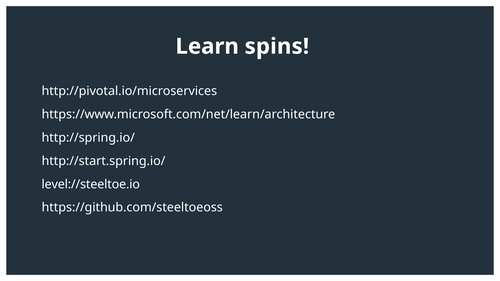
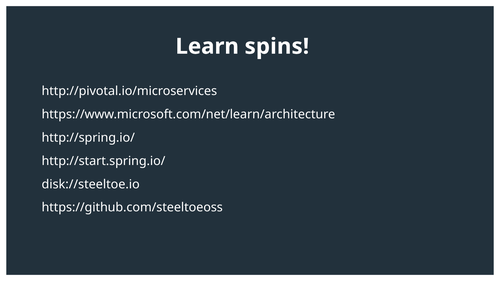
level://steeltoe.io: level://steeltoe.io -> disk://steeltoe.io
